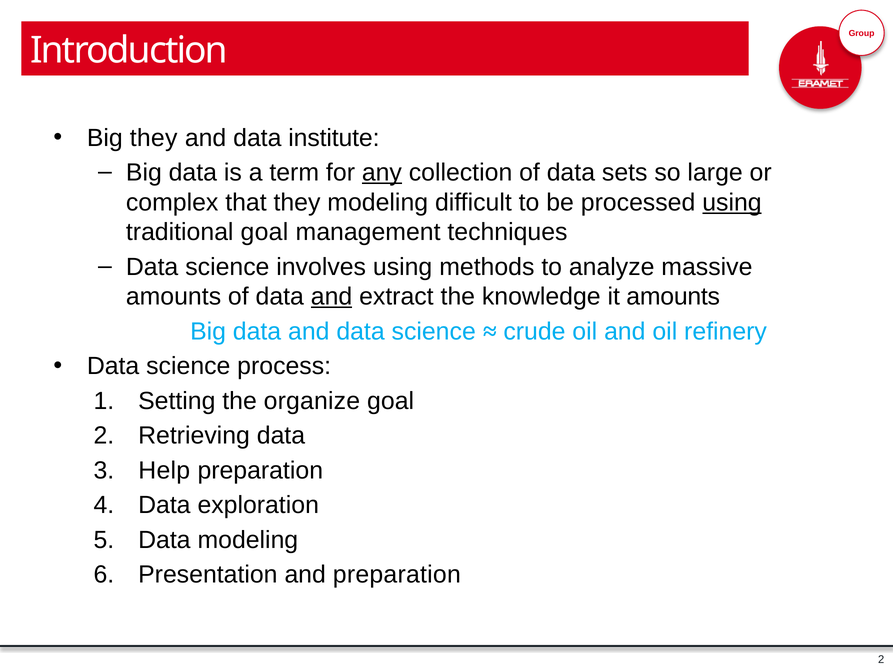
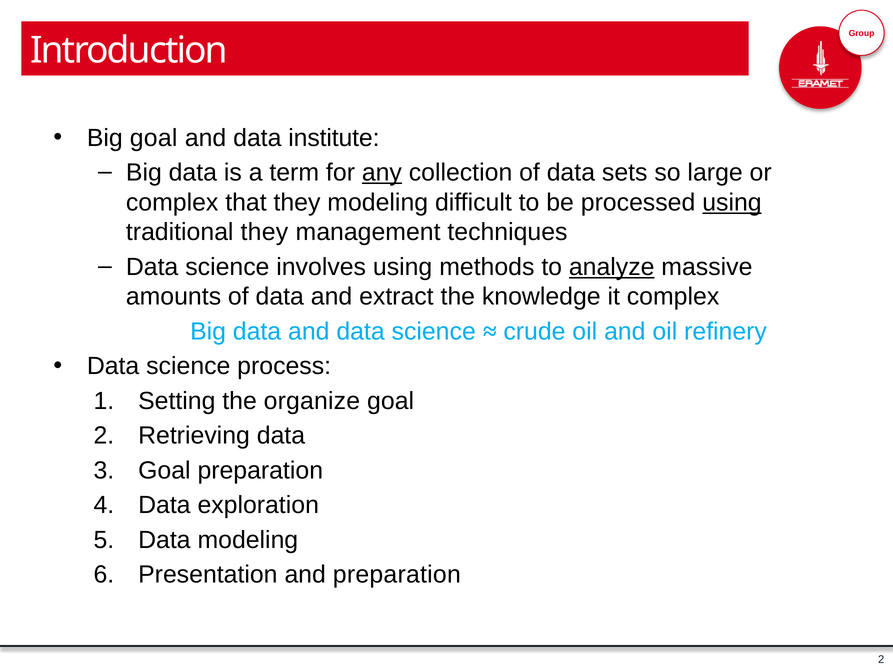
Big they: they -> goal
traditional goal: goal -> they
analyze underline: none -> present
and at (332, 297) underline: present -> none
it amounts: amounts -> complex
Help at (164, 470): Help -> Goal
